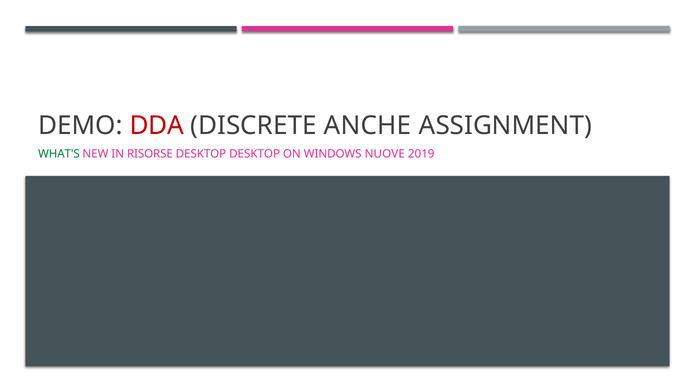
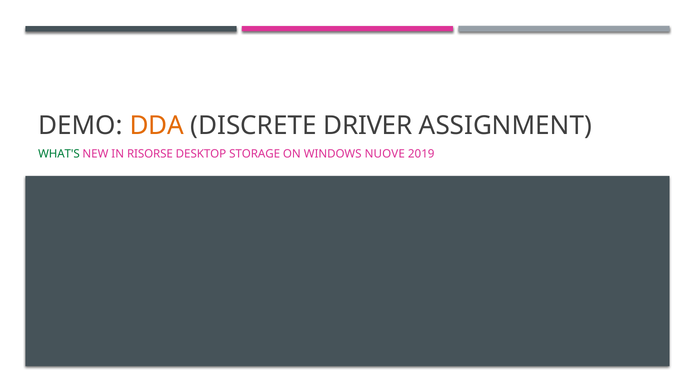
DDA colour: red -> orange
ANCHE: ANCHE -> DRIVER
DESKTOP DESKTOP: DESKTOP -> STORAGE
